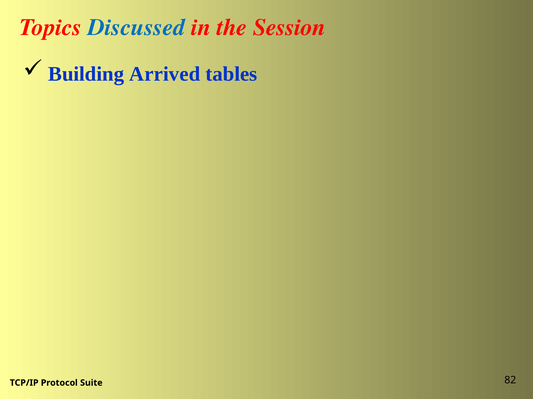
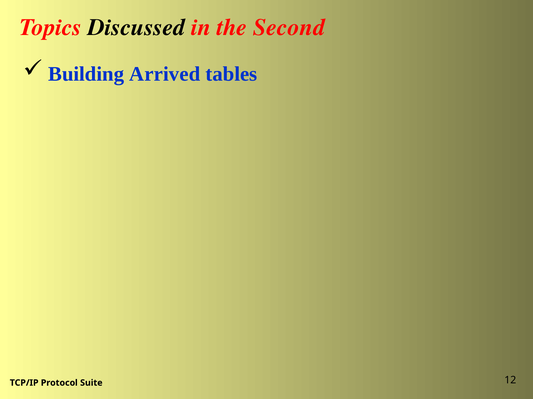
Discussed colour: blue -> black
Session: Session -> Second
82: 82 -> 12
